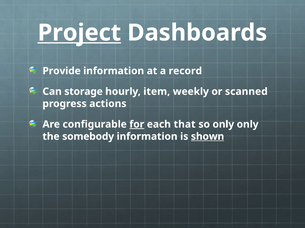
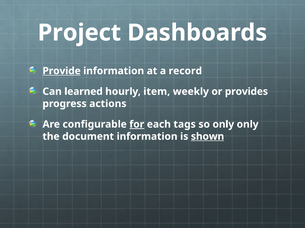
Project underline: present -> none
Provide underline: none -> present
storage: storage -> learned
scanned: scanned -> provides
that: that -> tags
somebody: somebody -> document
